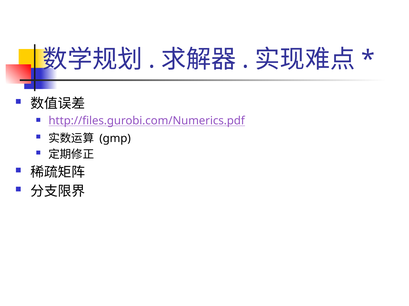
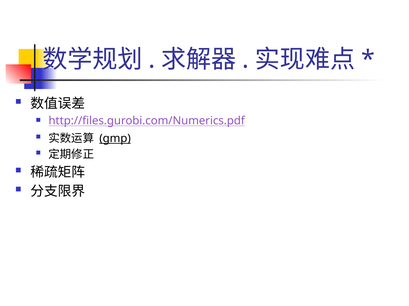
gmp underline: none -> present
